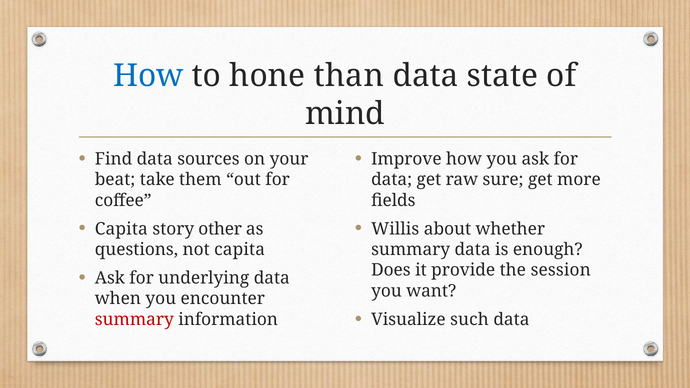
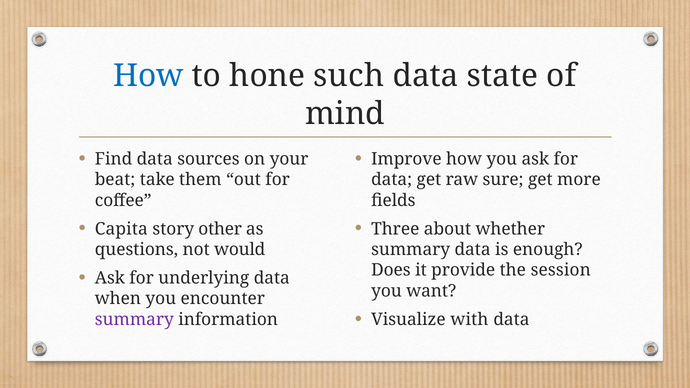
than: than -> such
Willis: Willis -> Three
not capita: capita -> would
such: such -> with
summary at (134, 319) colour: red -> purple
